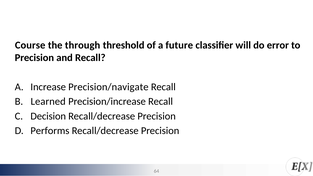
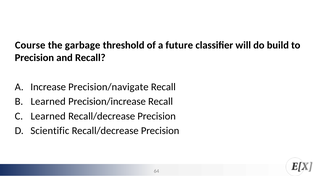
through: through -> garbage
error: error -> build
Decision at (48, 116): Decision -> Learned
Performs: Performs -> Scientific
